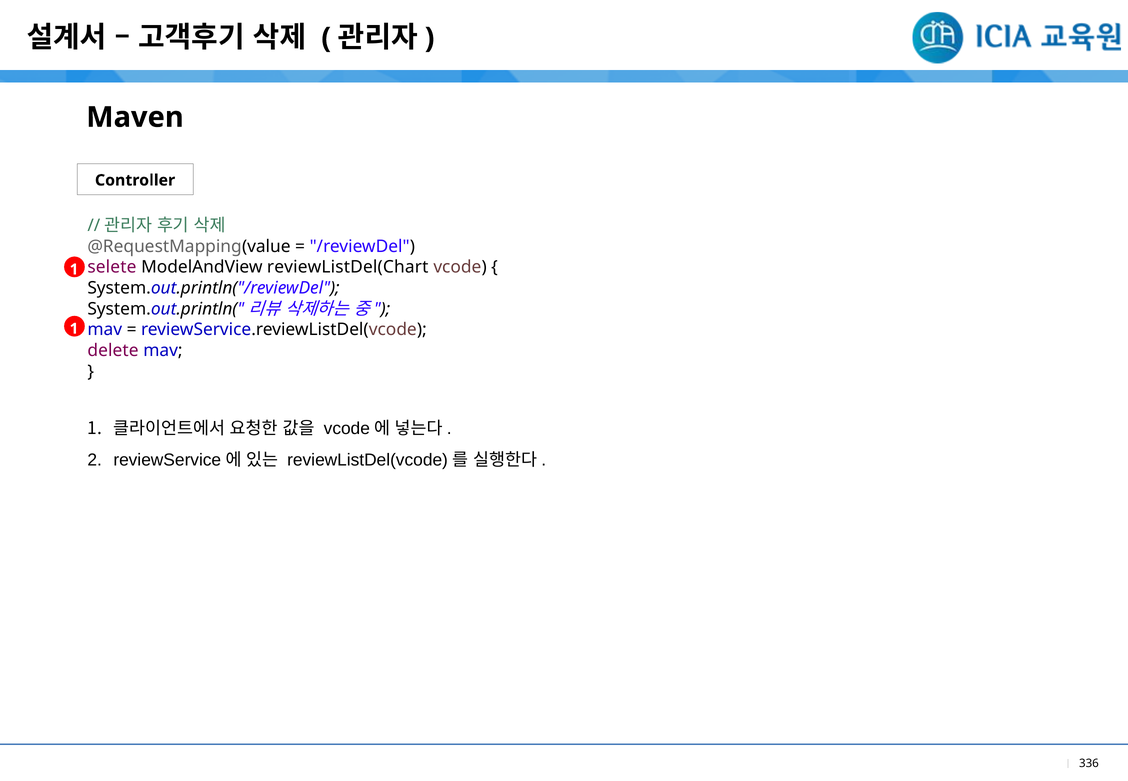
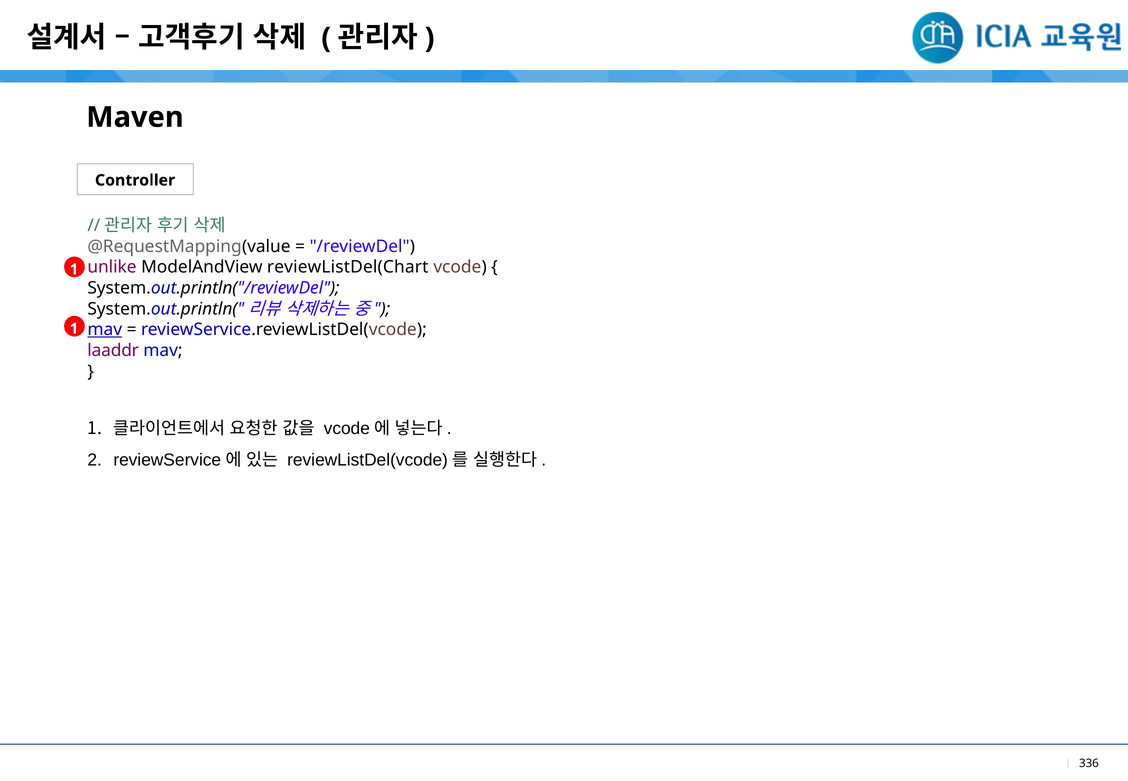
selete: selete -> unlike
mav at (105, 330) underline: none -> present
delete: delete -> laaddr
